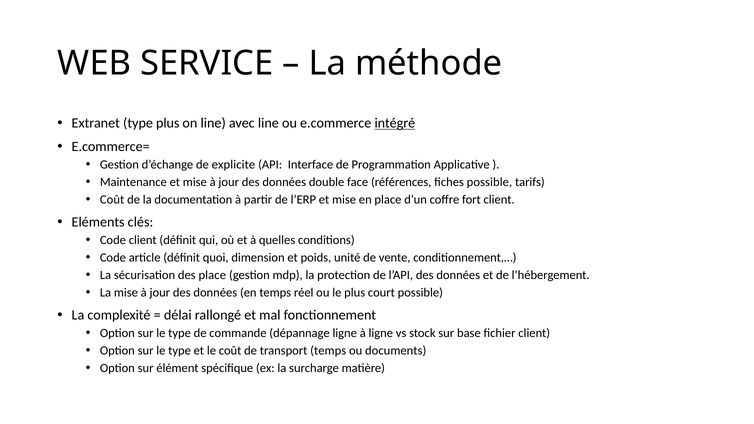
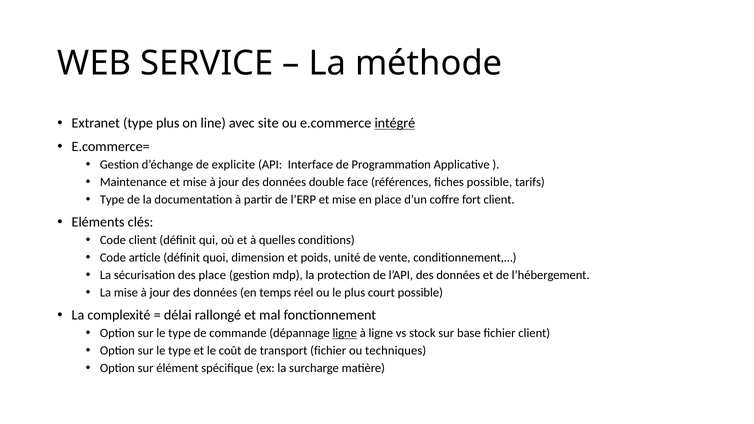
avec line: line -> site
Coût at (112, 200): Coût -> Type
ligne at (345, 333) underline: none -> present
transport temps: temps -> fichier
documents: documents -> techniques
